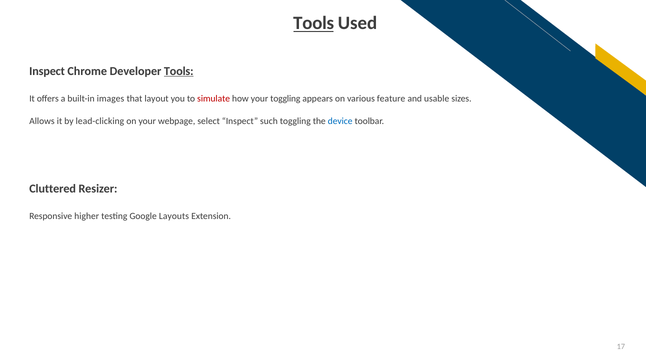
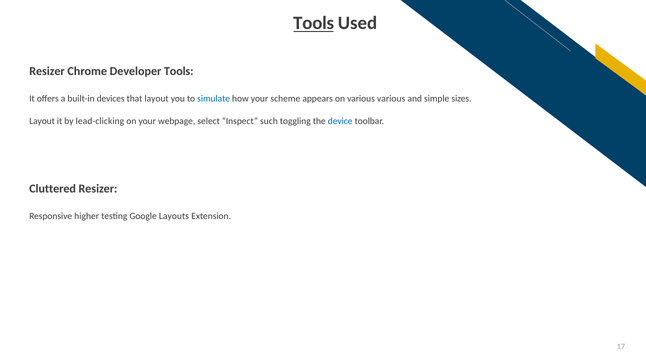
Inspect at (47, 71): Inspect -> Resizer
Tools at (179, 71) underline: present -> none
images: images -> devices
simulate colour: red -> blue
your toggling: toggling -> scheme
various feature: feature -> various
usable: usable -> simple
Allows at (42, 121): Allows -> Layout
